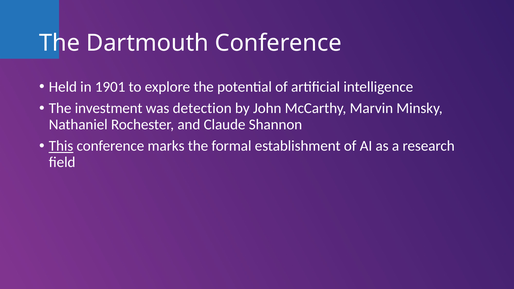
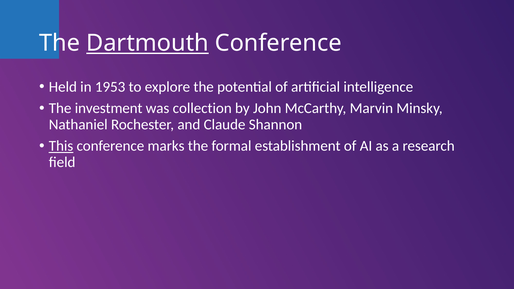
Dartmouth underline: none -> present
1901: 1901 -> 1953
detection: detection -> collection
